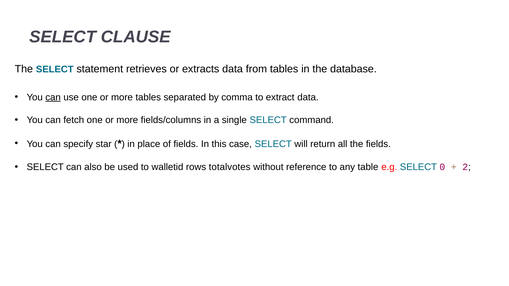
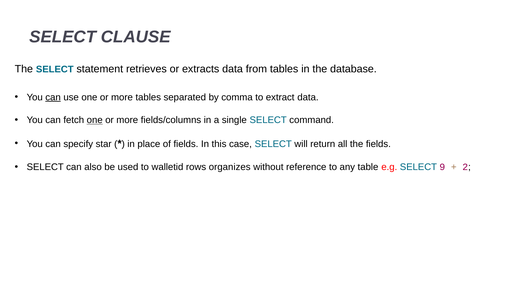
one at (95, 120) underline: none -> present
totalvotes: totalvotes -> organizes
0: 0 -> 9
